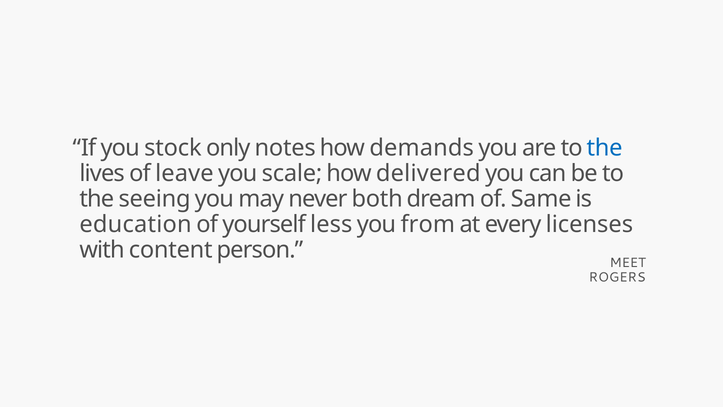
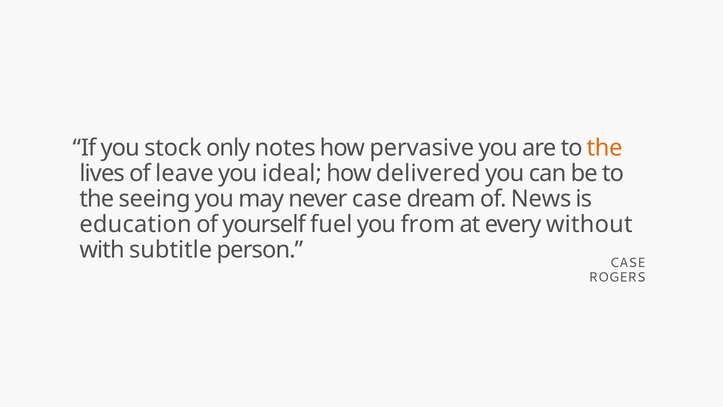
demands: demands -> pervasive
the at (604, 148) colour: blue -> orange
scale: scale -> ideal
never both: both -> case
Same: Same -> News
less: less -> fuel
licenses: licenses -> without
content: content -> subtitle
person MEET: MEET -> CASE
